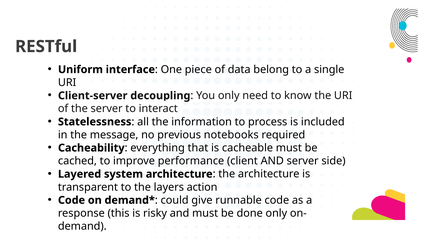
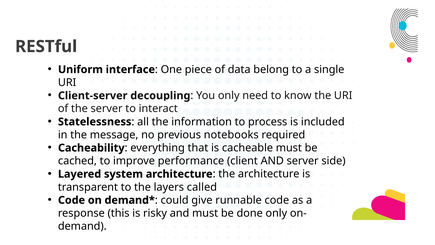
action: action -> called
